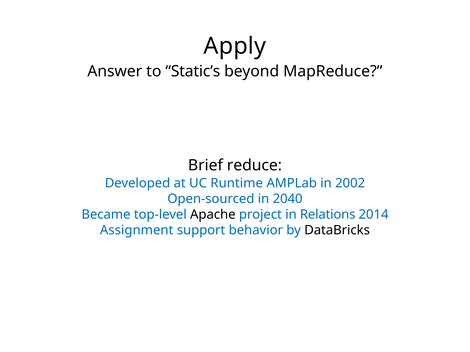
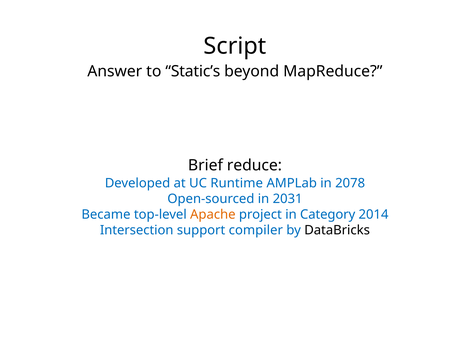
Apply: Apply -> Script
2002: 2002 -> 2078
2040: 2040 -> 2031
Apache colour: black -> orange
Relations: Relations -> Category
Assignment: Assignment -> Intersection
behavior: behavior -> compiler
